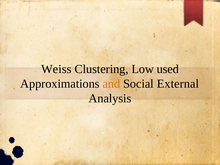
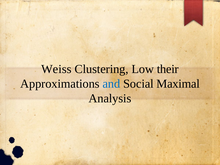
used: used -> their
and colour: orange -> blue
External: External -> Maximal
